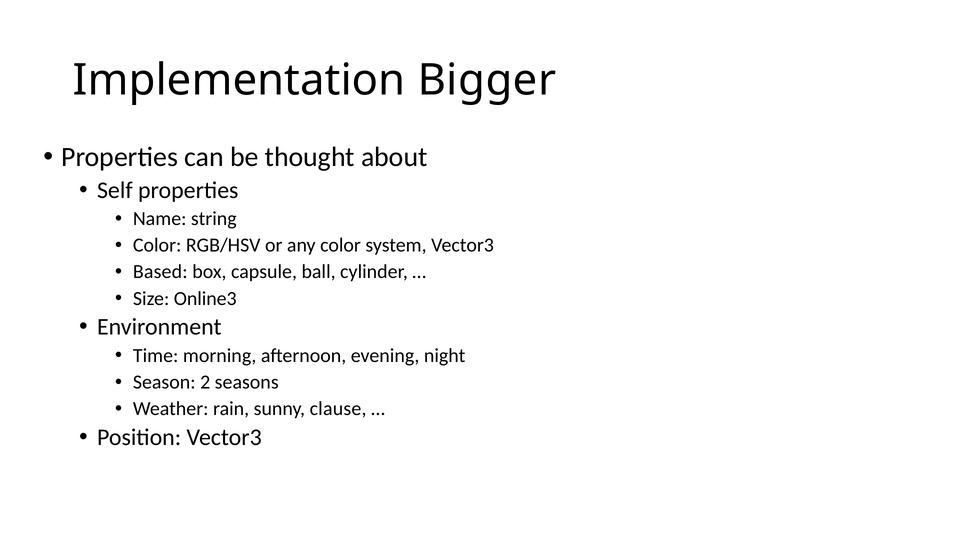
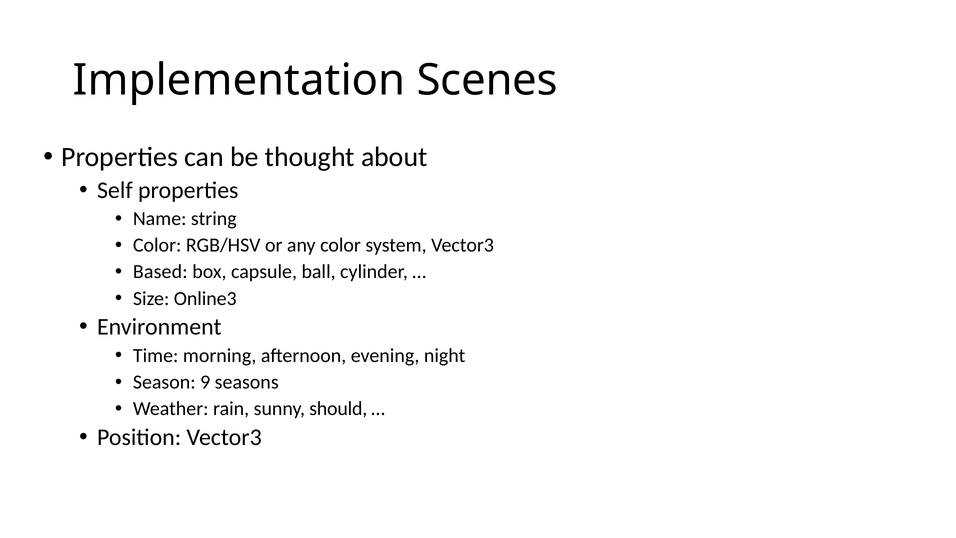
Bigger: Bigger -> Scenes
2: 2 -> 9
clause: clause -> should
